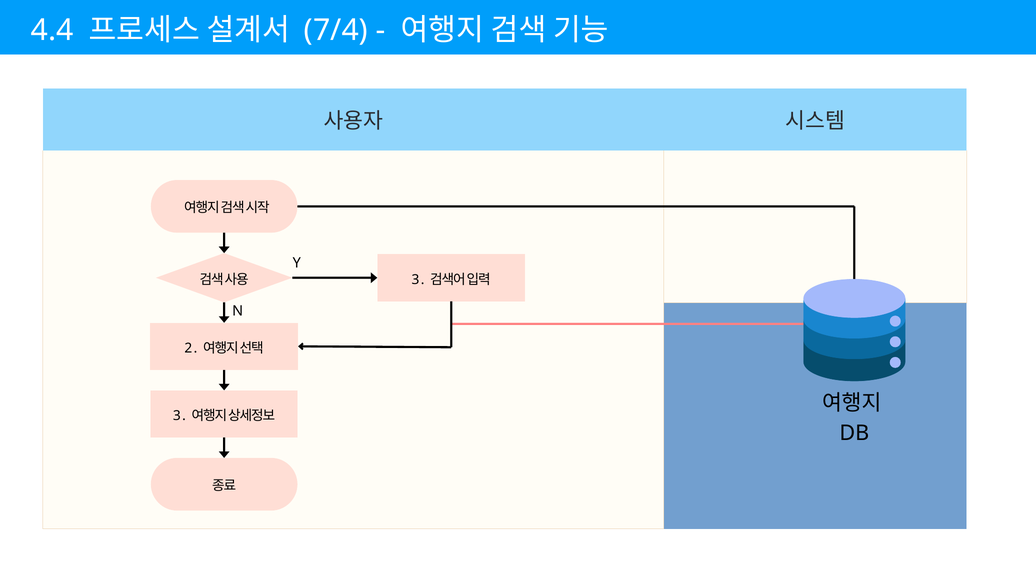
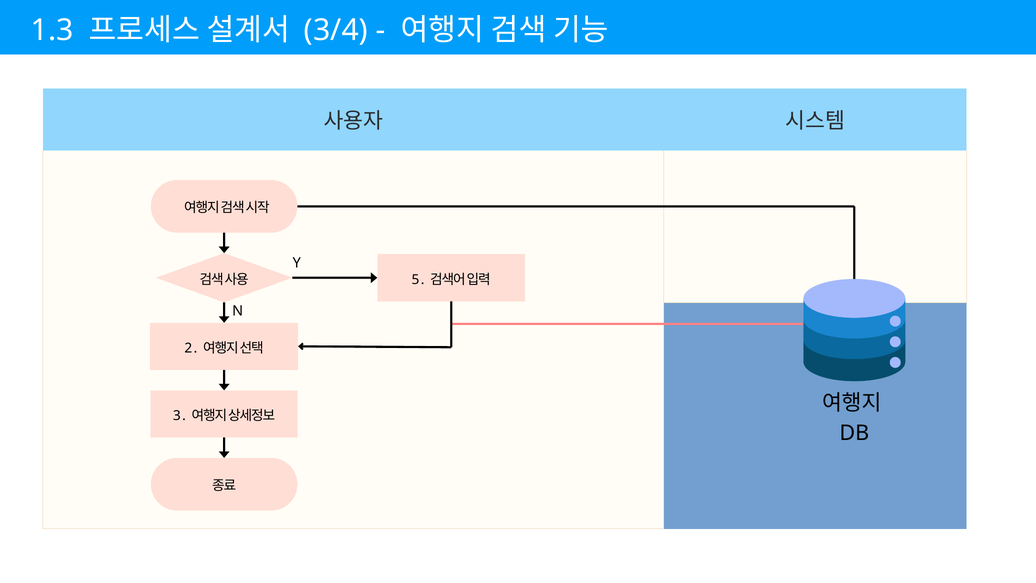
4.4: 4.4 -> 1.3
7/4: 7/4 -> 3/4
3 at (415, 280): 3 -> 5
